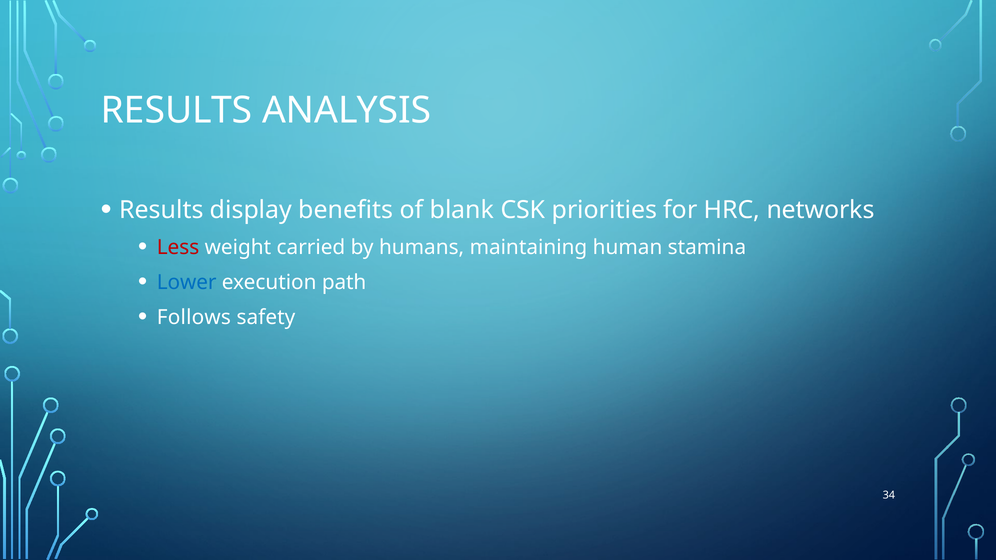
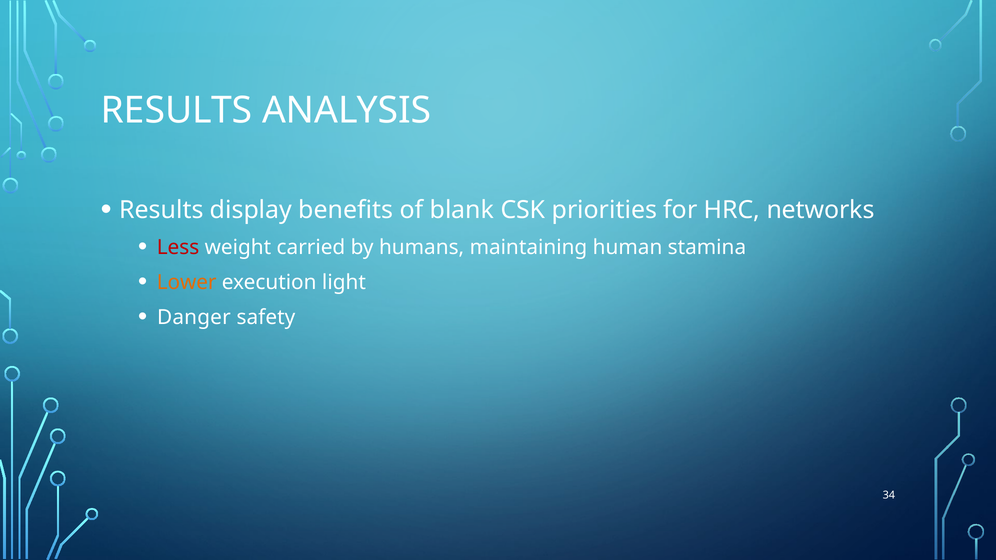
Lower colour: blue -> orange
path: path -> light
Follows: Follows -> Danger
